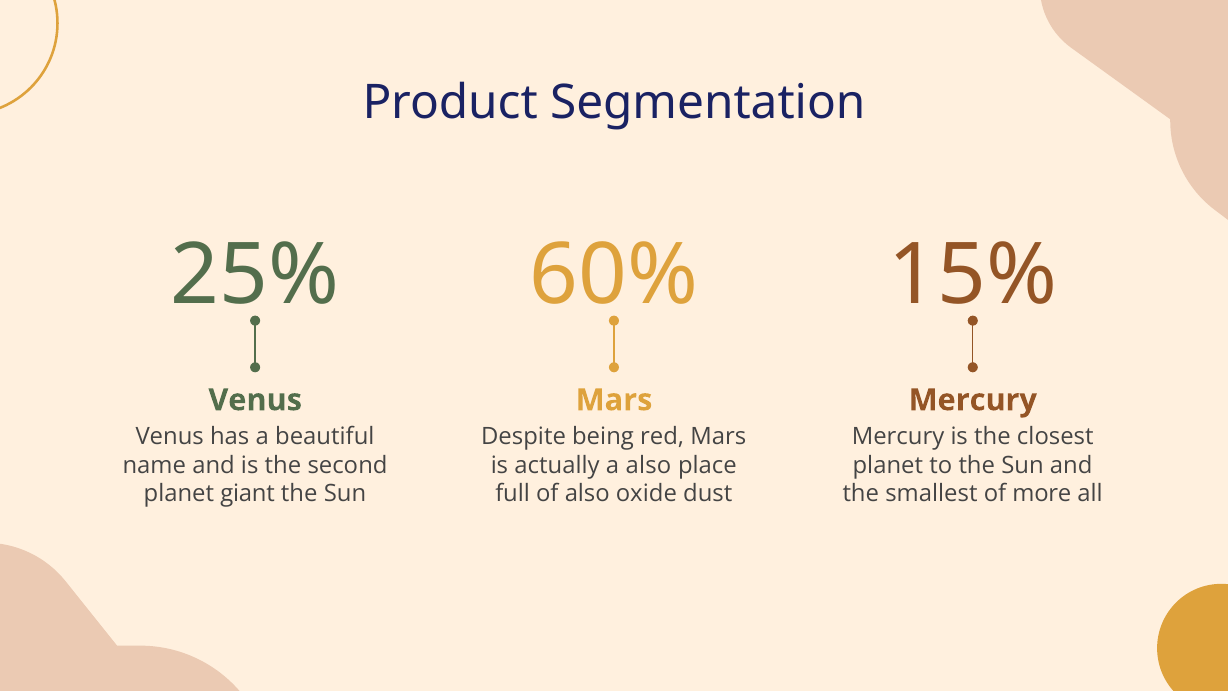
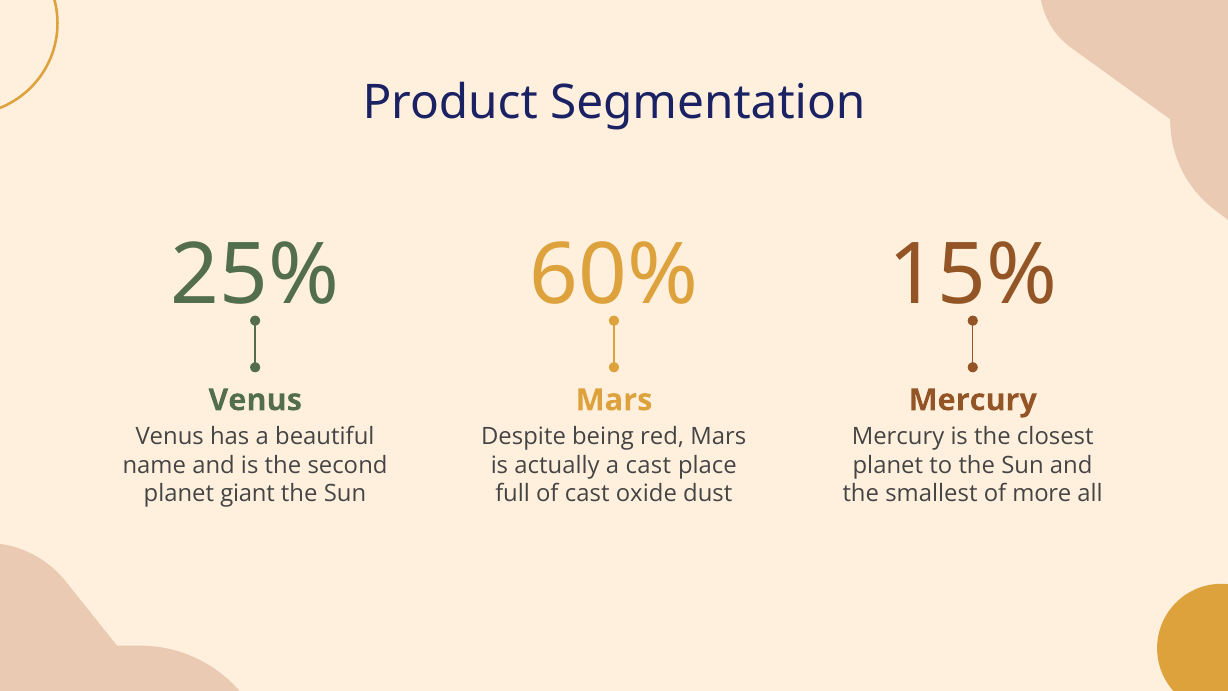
a also: also -> cast
of also: also -> cast
